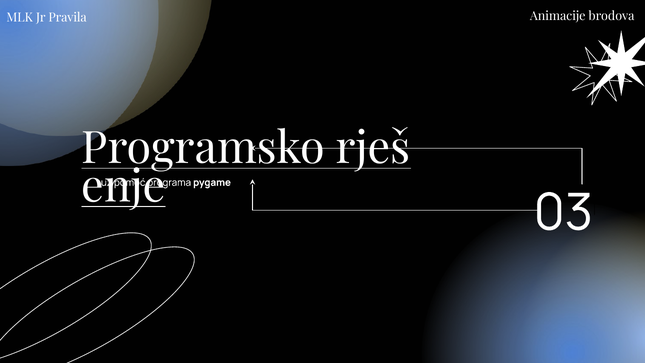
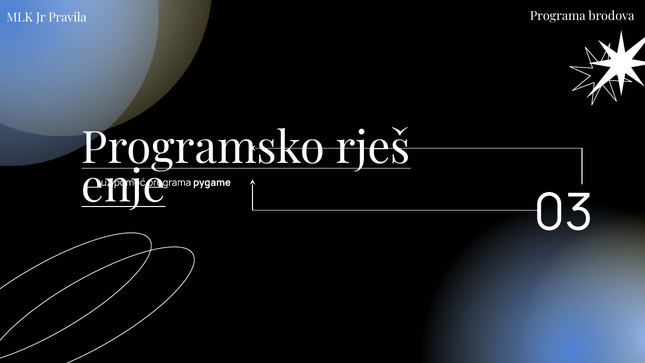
Animacije at (558, 16): Animacije -> Programa
